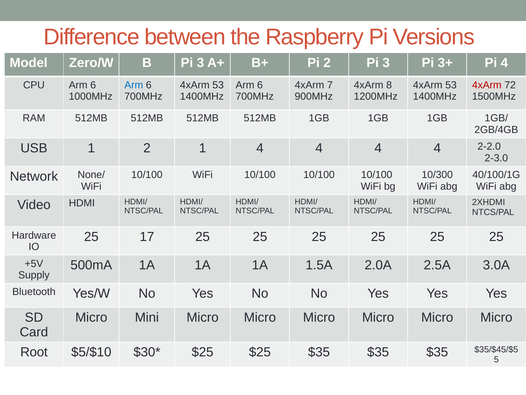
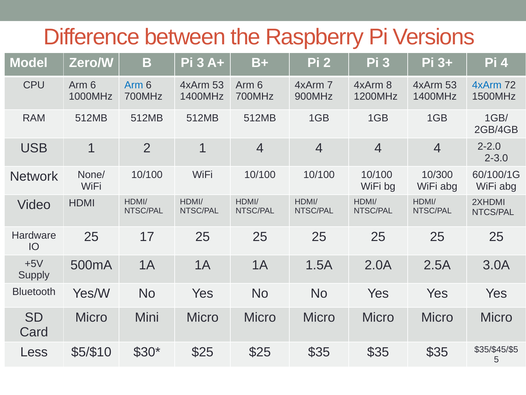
4xArm at (487, 85) colour: red -> blue
40/100/1G: 40/100/1G -> 60/100/1G
Root: Root -> Less
